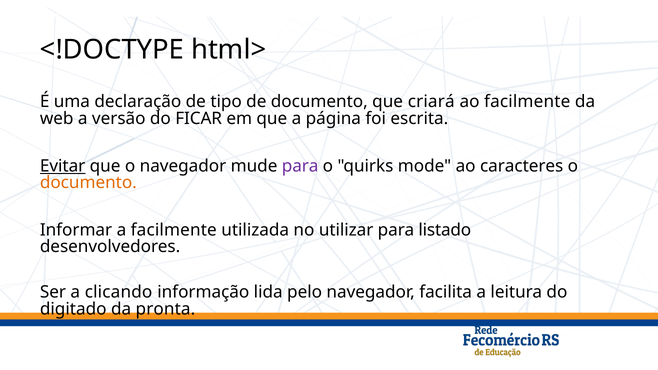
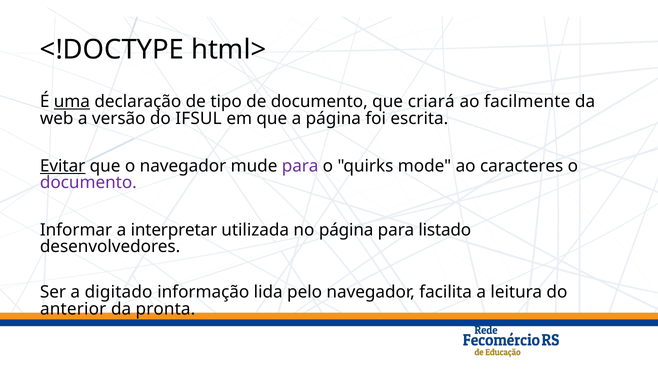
uma underline: none -> present
FICAR: FICAR -> IFSUL
documento at (88, 183) colour: orange -> purple
a facilmente: facilmente -> interpretar
no utilizar: utilizar -> página
clicando: clicando -> digitado
digitado: digitado -> anterior
